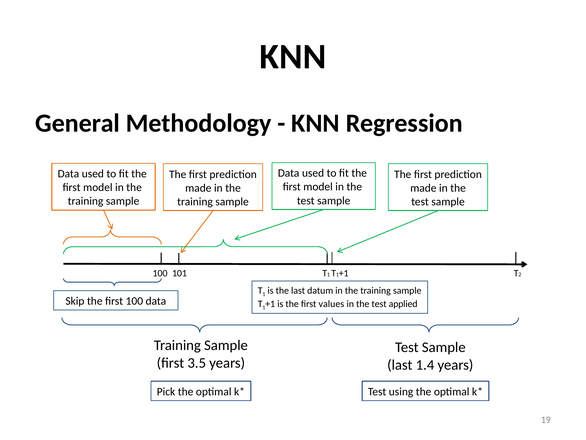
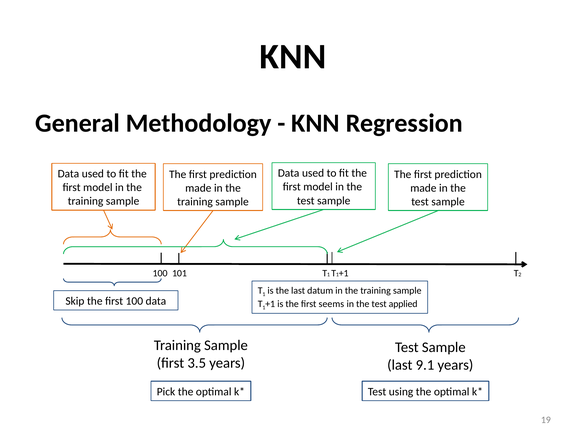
values: values -> seems
1.4: 1.4 -> 9.1
